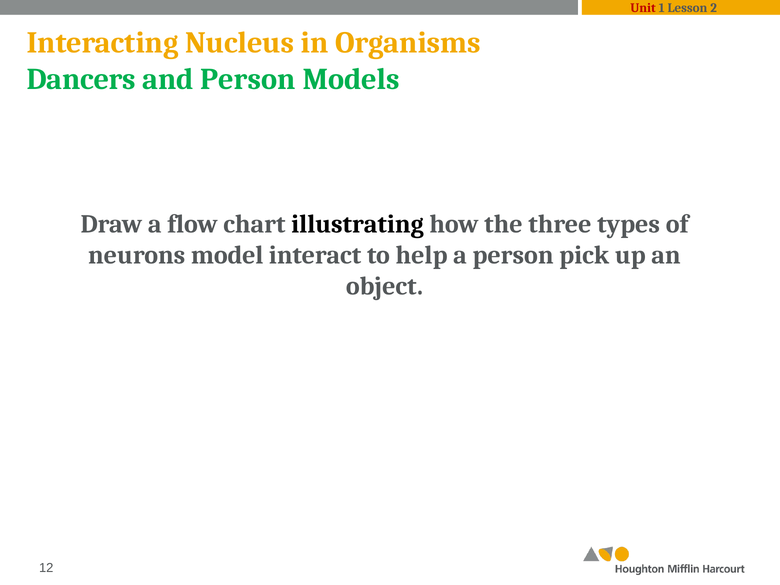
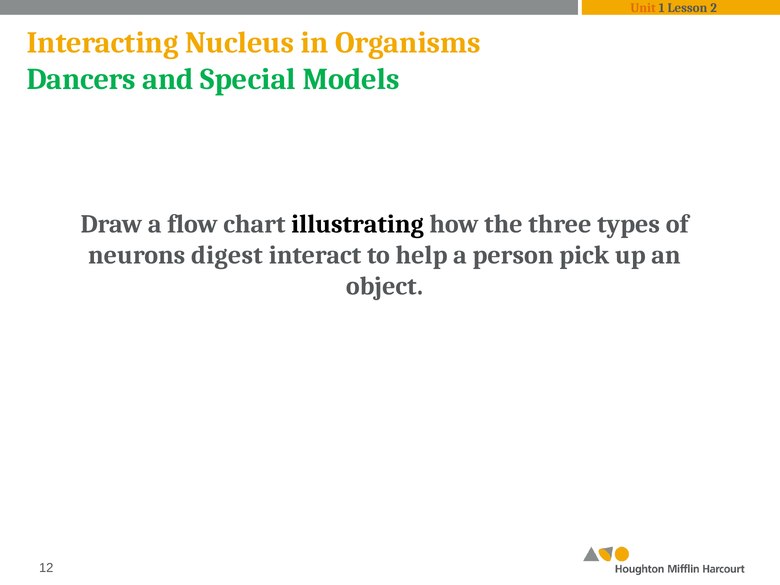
Unit colour: red -> orange
and Person: Person -> Special
model: model -> digest
